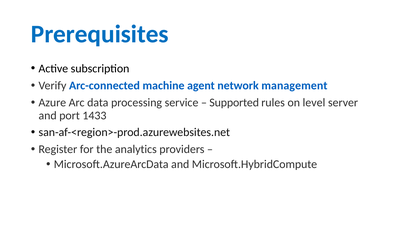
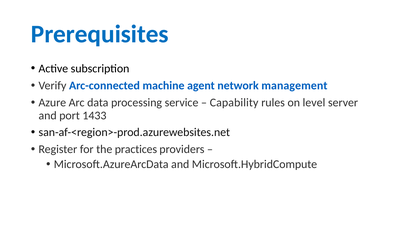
Supported: Supported -> Capability
analytics: analytics -> practices
